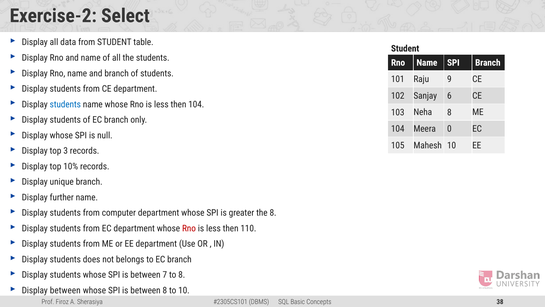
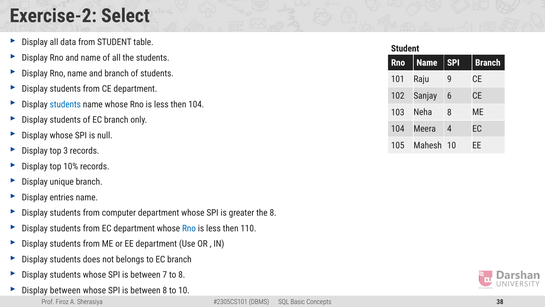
0: 0 -> 4
further: further -> entries
Rno at (189, 228) colour: red -> blue
